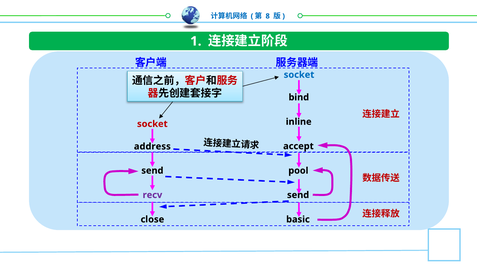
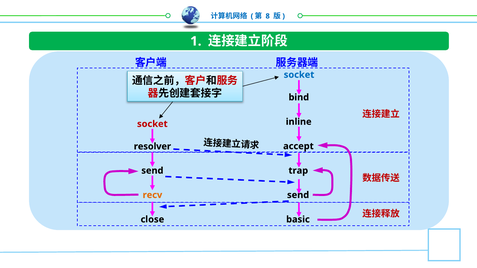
address: address -> resolver
pool: pool -> trap
recv colour: purple -> orange
